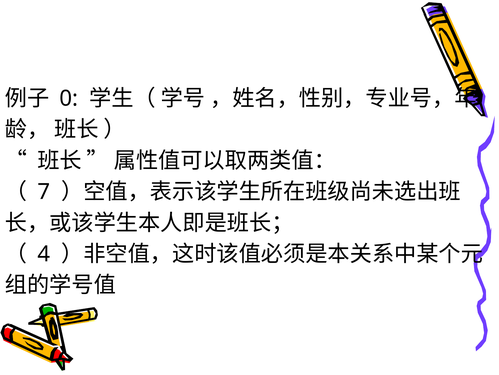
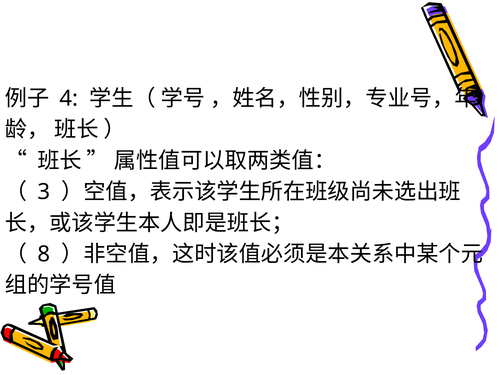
0: 0 -> 4
7: 7 -> 3
4: 4 -> 8
